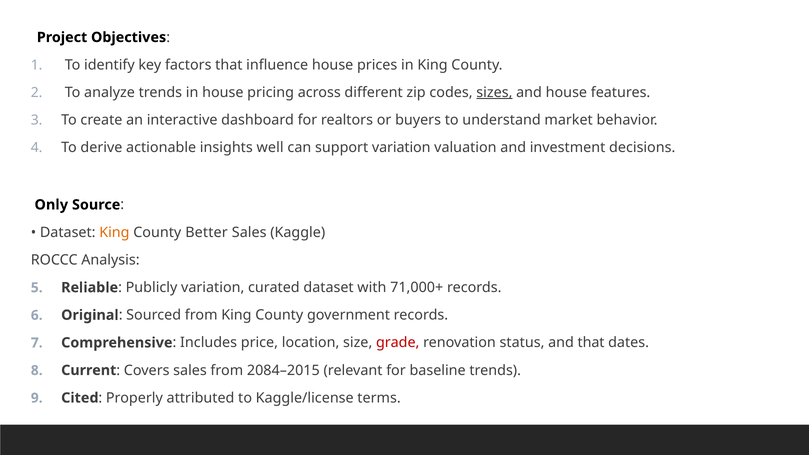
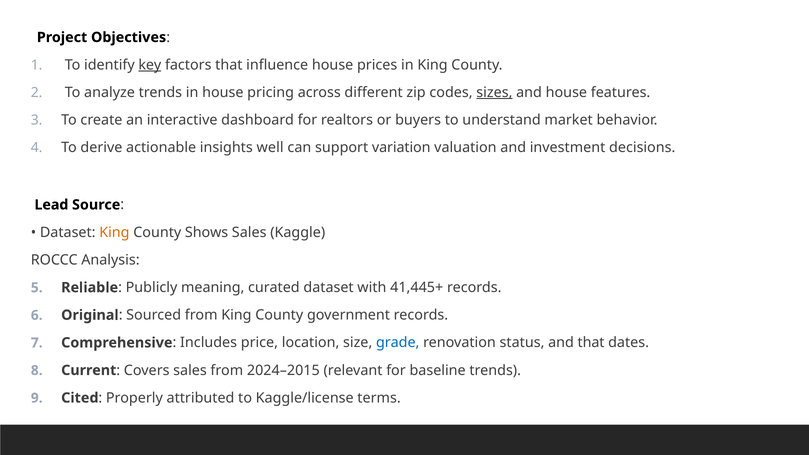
key underline: none -> present
Only: Only -> Lead
Better: Better -> Shows
Publicly variation: variation -> meaning
71,000+: 71,000+ -> 41,445+
grade colour: red -> blue
2084–2015: 2084–2015 -> 2024–2015
